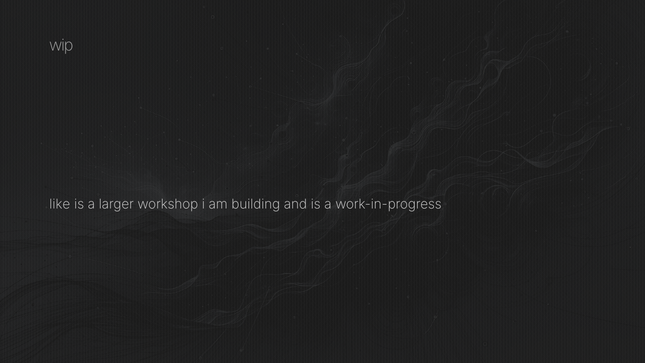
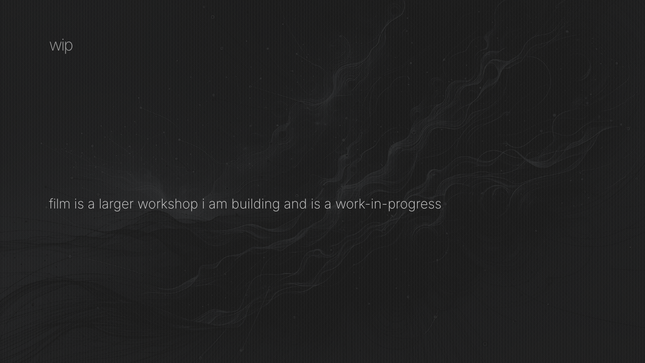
like: like -> film
